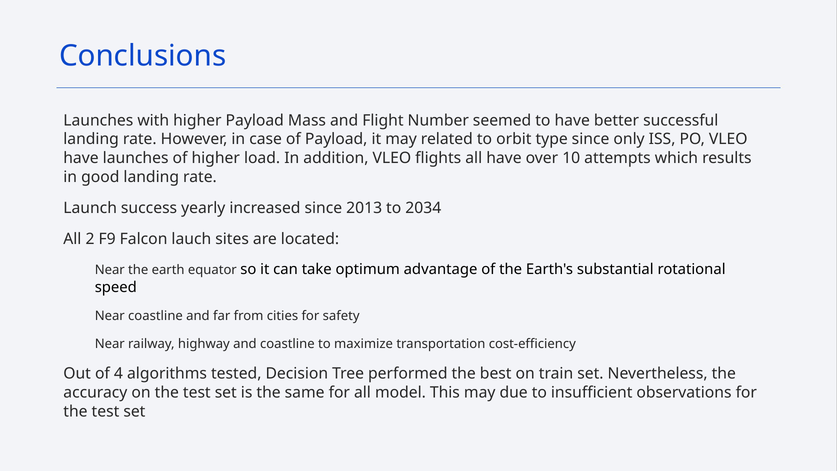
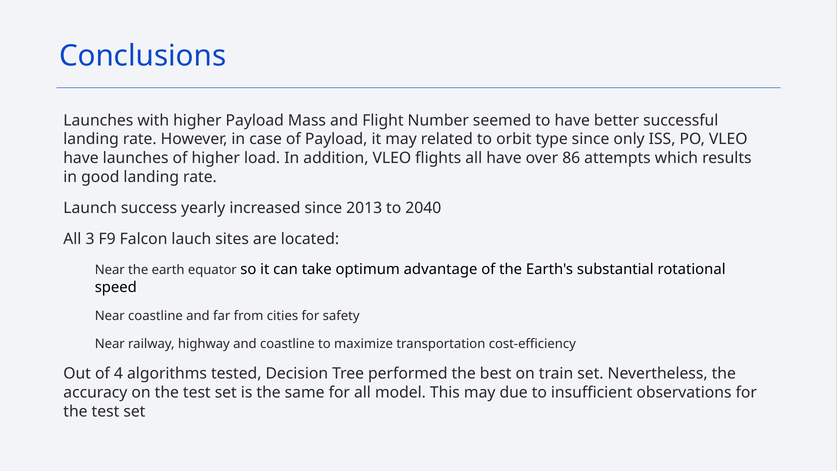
10: 10 -> 86
2034: 2034 -> 2040
2: 2 -> 3
